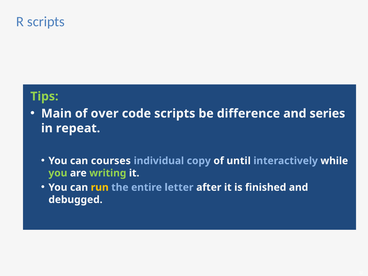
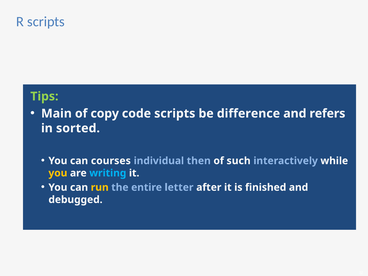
over: over -> copy
series: series -> refers
repeat: repeat -> sorted
copy: copy -> then
until: until -> such
you at (58, 173) colour: light green -> yellow
writing colour: light green -> light blue
